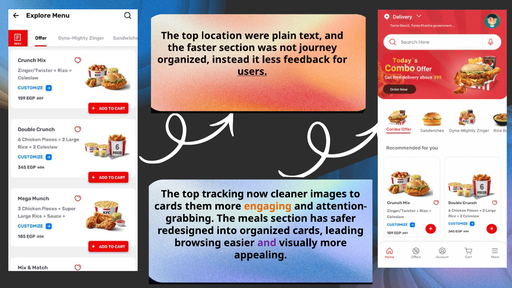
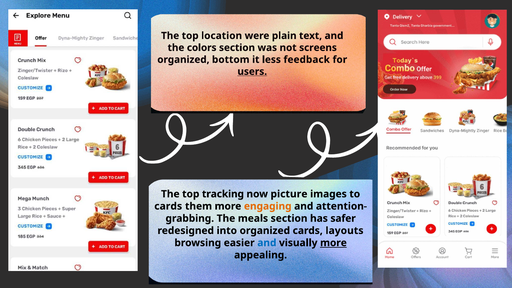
faster: faster -> colors
journey: journey -> screens
instead: instead -> bottom
cleaner: cleaner -> picture
leading: leading -> layouts
and at (267, 243) colour: purple -> blue
more at (333, 243) underline: none -> present
